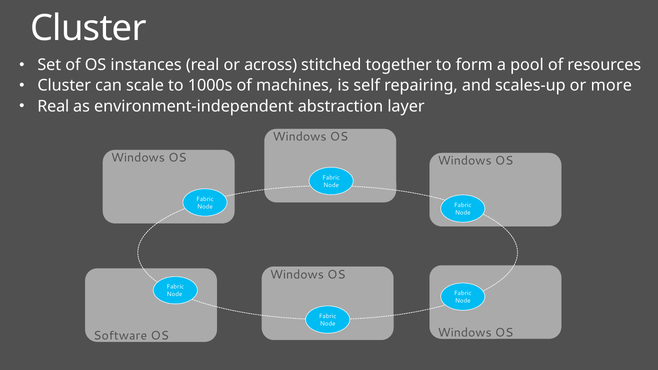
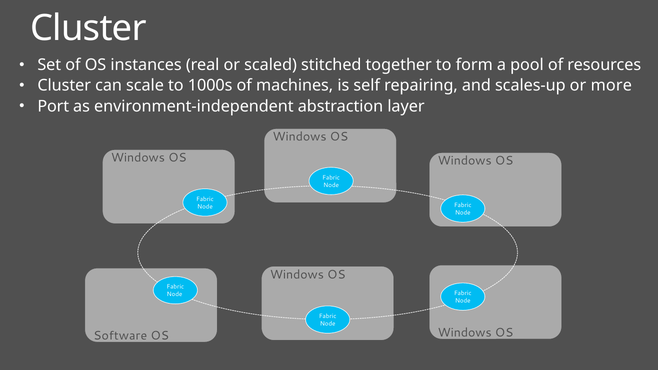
across: across -> scaled
Real at (53, 106): Real -> Port
